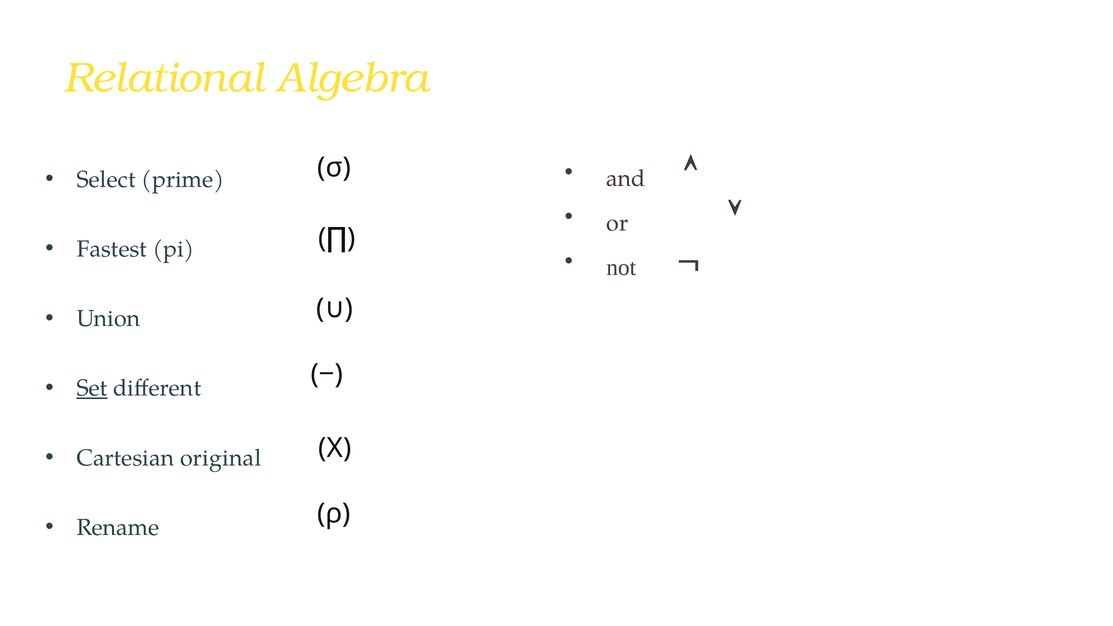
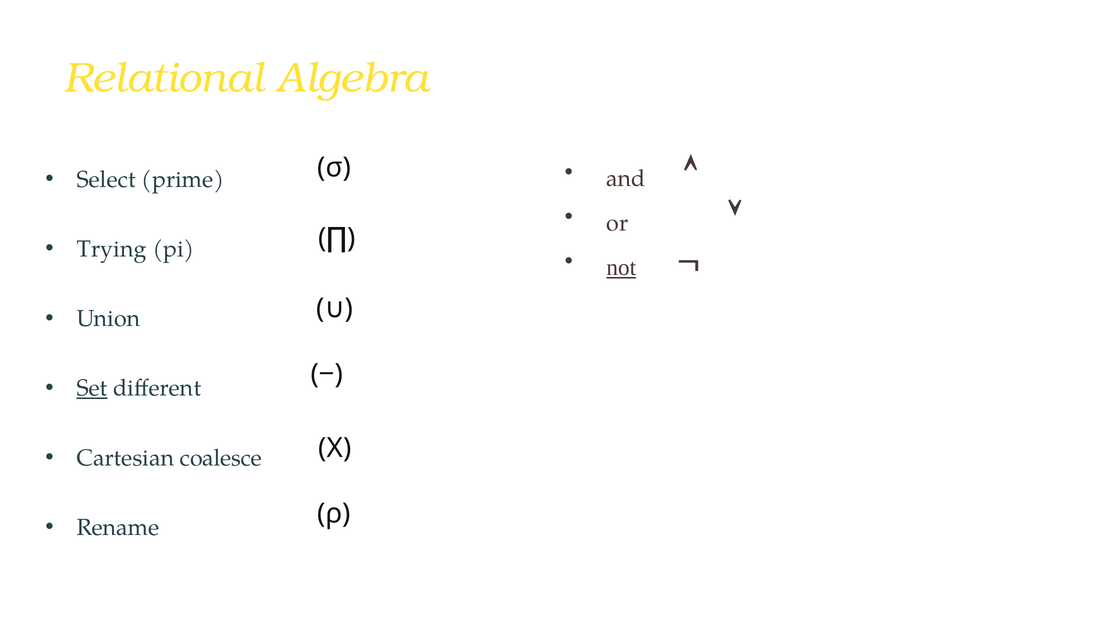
Fastest: Fastest -> Trying
not underline: none -> present
original: original -> coalesce
